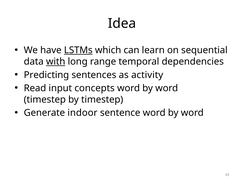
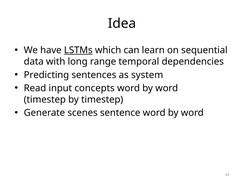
with underline: present -> none
activity: activity -> system
indoor: indoor -> scenes
